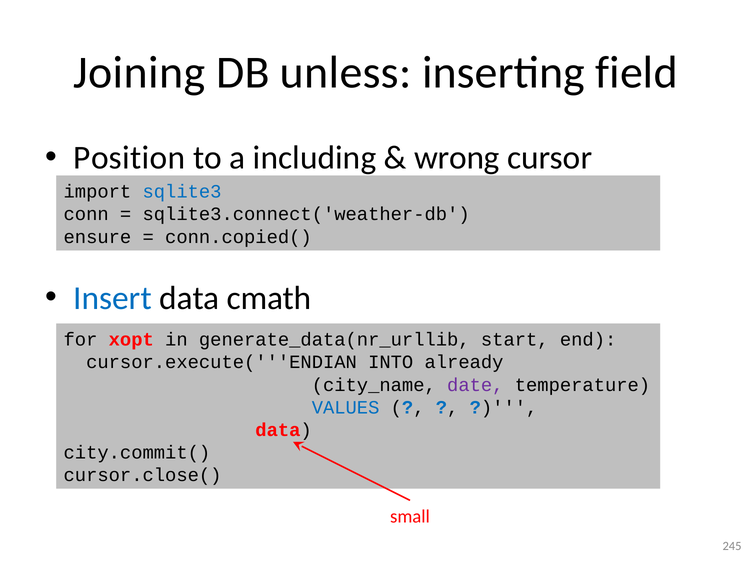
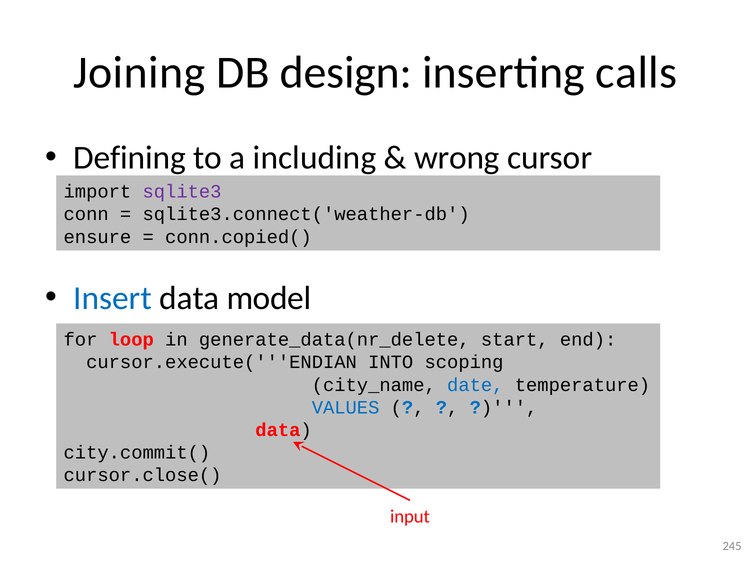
unless: unless -> design
field: field -> calls
Position: Position -> Defining
sqlite3 colour: blue -> purple
cmath: cmath -> model
xopt: xopt -> loop
generate_data(nr_urllib: generate_data(nr_urllib -> generate_data(nr_delete
already: already -> scoping
date colour: purple -> blue
small: small -> input
